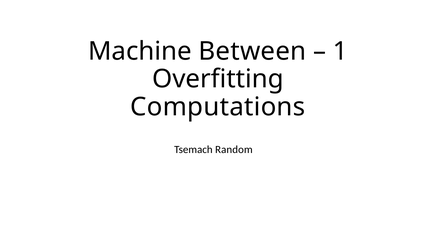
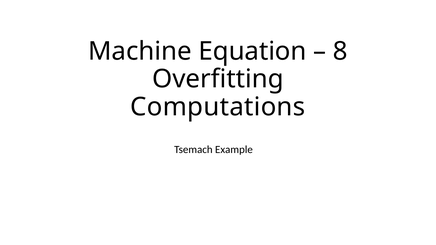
Between: Between -> Equation
1: 1 -> 8
Random: Random -> Example
